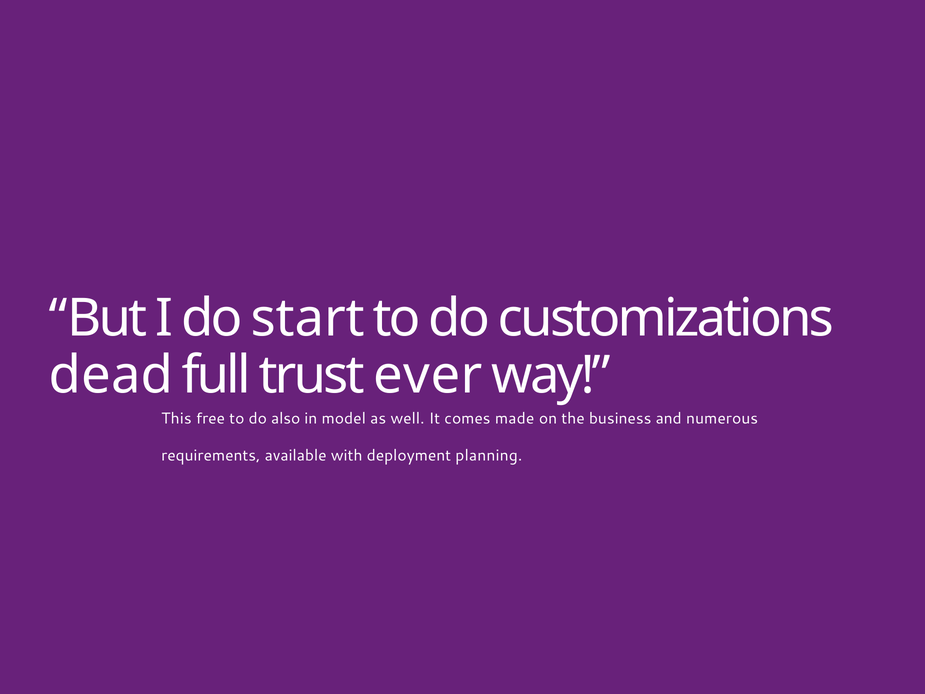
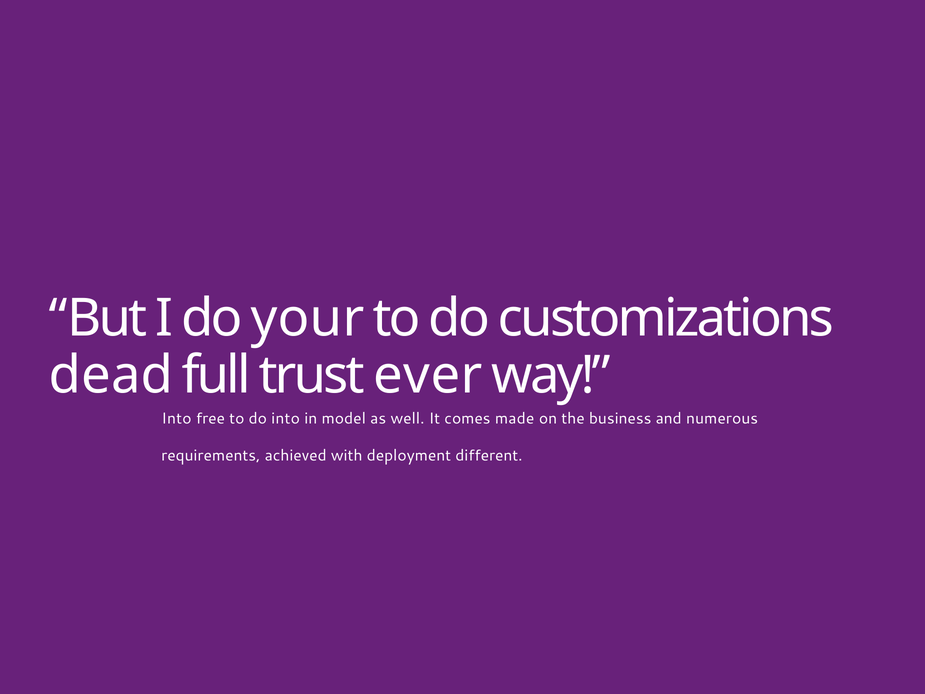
start: start -> your
This at (176, 418): This -> Into
do also: also -> into
available: available -> achieved
planning: planning -> different
